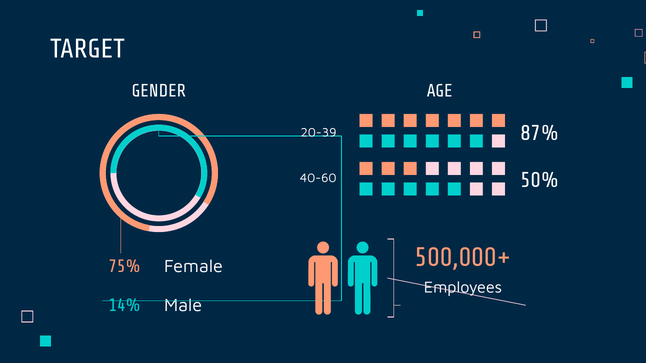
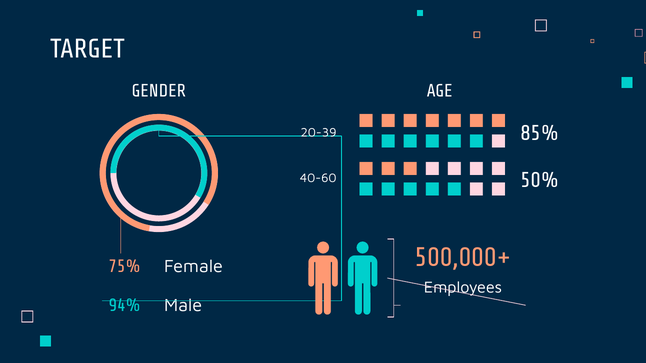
87%: 87% -> 85%
14%: 14% -> 94%
